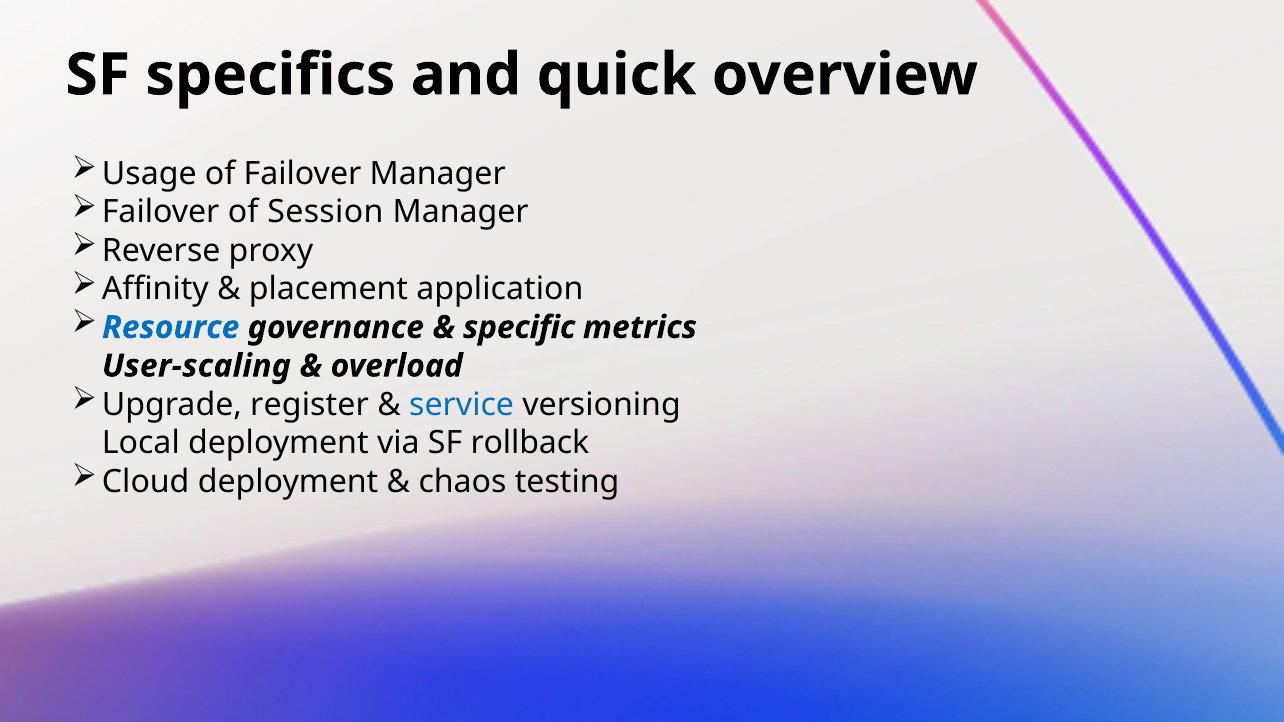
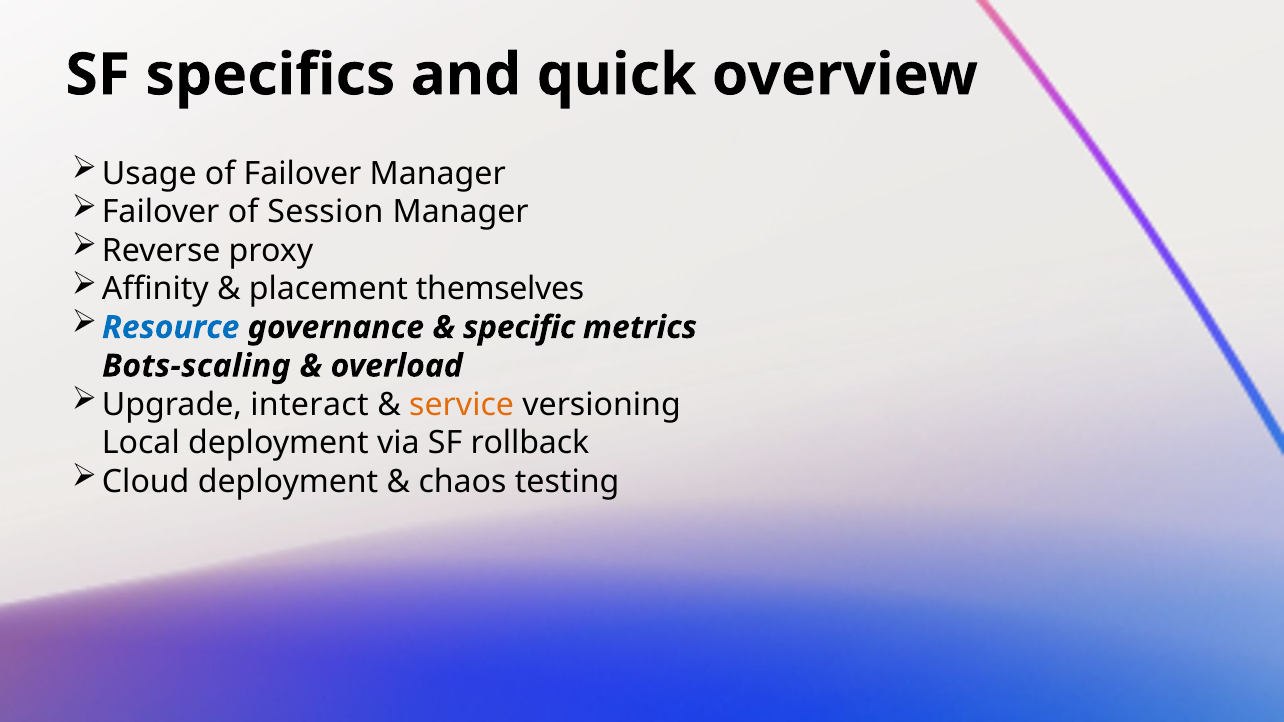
application: application -> themselves
User-scaling: User-scaling -> Bots-scaling
register: register -> interact
service colour: blue -> orange
